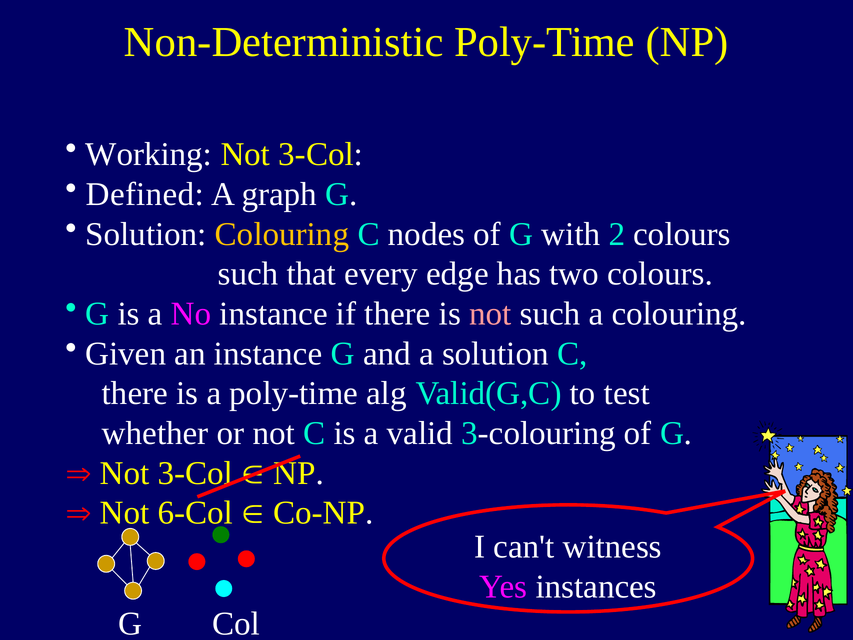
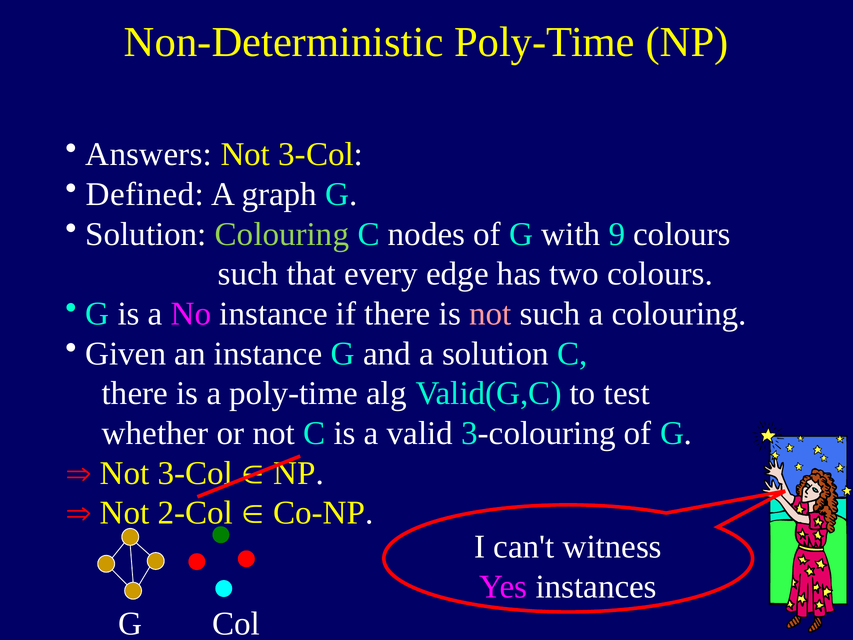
Working: Working -> Answers
Colouring at (282, 234) colour: yellow -> light green
2: 2 -> 9
6-Col: 6-Col -> 2-Col
